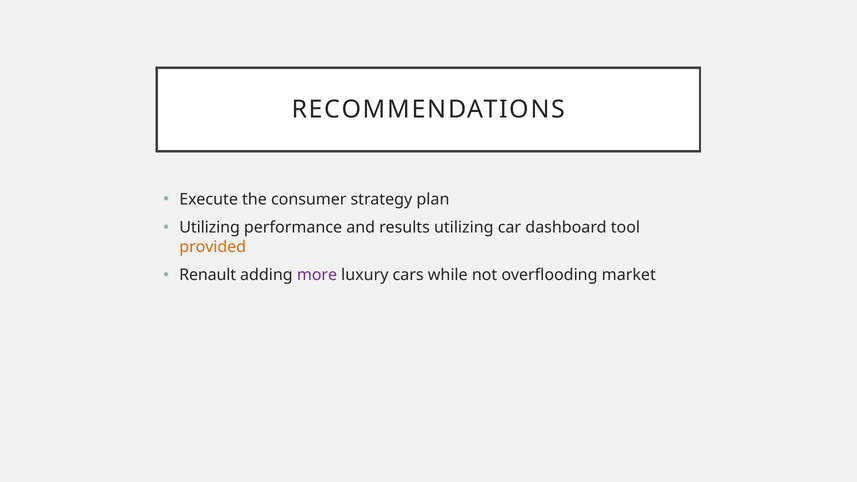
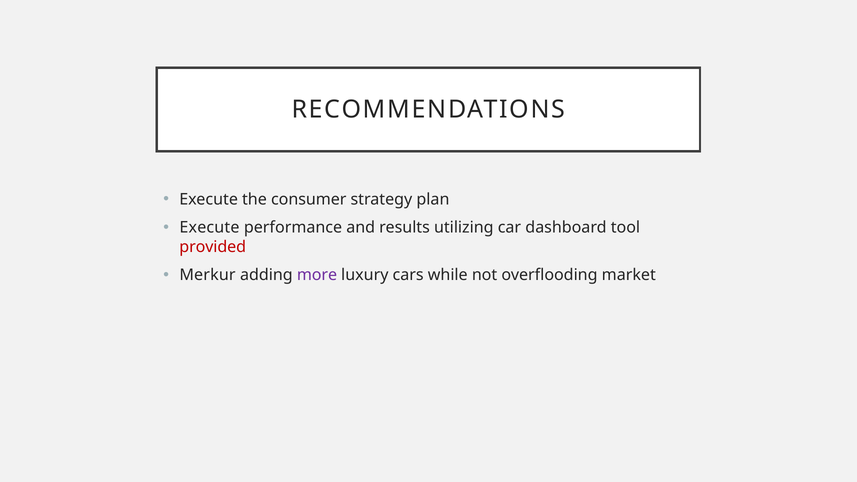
Utilizing at (210, 228): Utilizing -> Execute
provided colour: orange -> red
Renault: Renault -> Merkur
